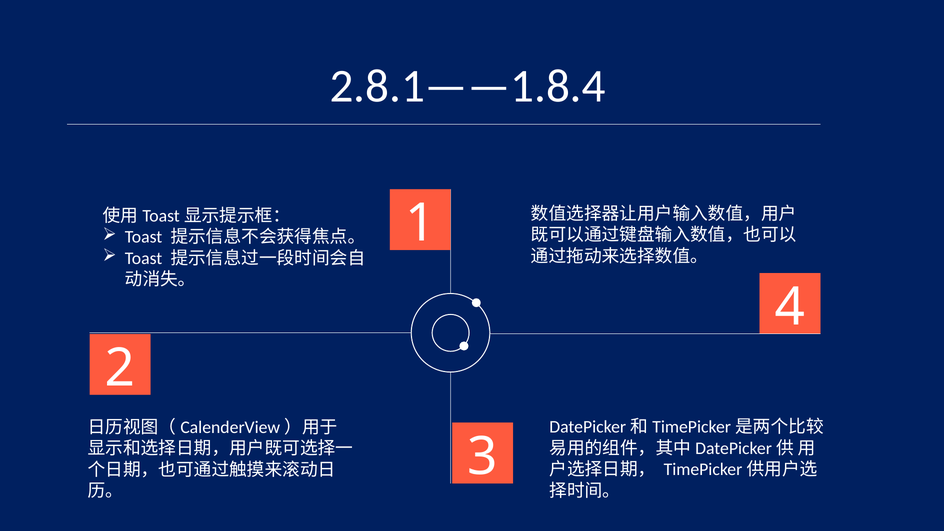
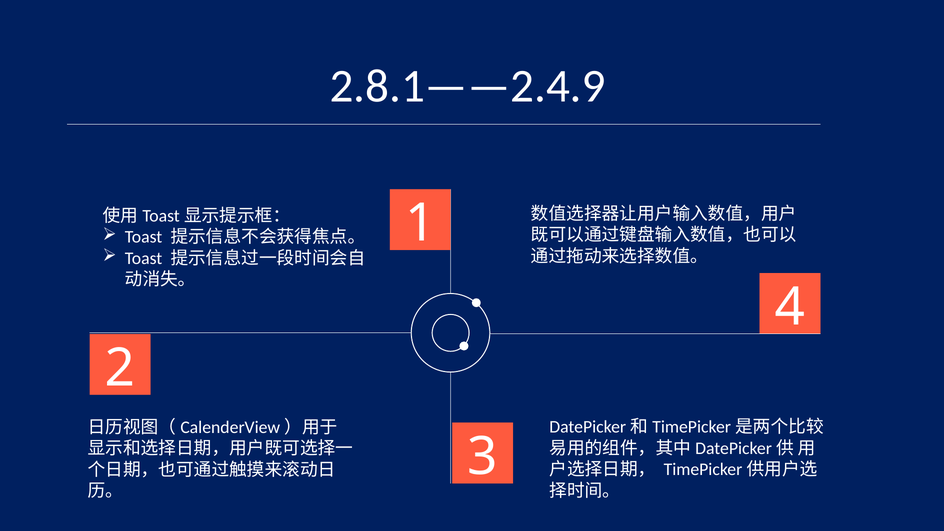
2.8.1——1.8.4: 2.8.1——1.8.4 -> 2.8.1——2.4.9
